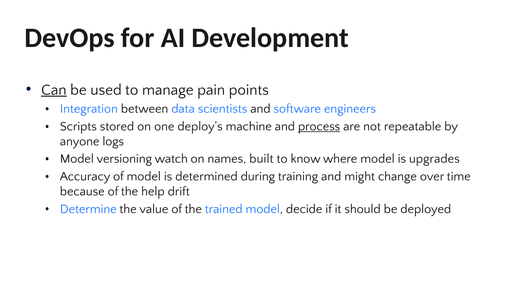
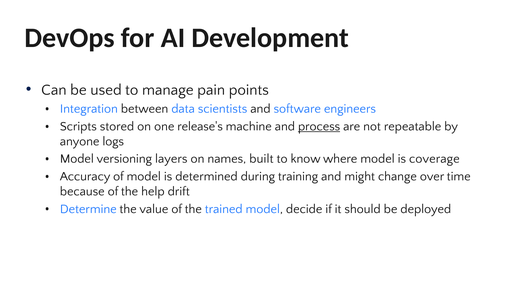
Can underline: present -> none
deploy's: deploy's -> release's
watch: watch -> layers
upgrades: upgrades -> coverage
